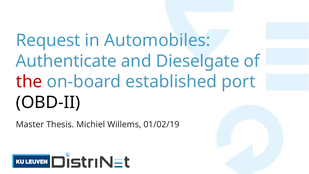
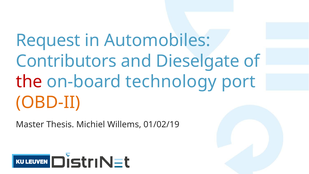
Authenticate: Authenticate -> Contributors
established: established -> technology
OBD-II colour: black -> orange
